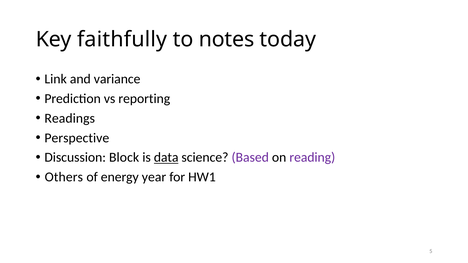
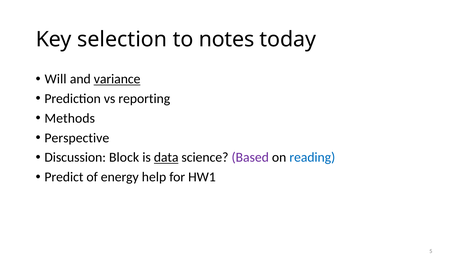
faithfully: faithfully -> selection
Link: Link -> Will
variance underline: none -> present
Readings: Readings -> Methods
reading colour: purple -> blue
Others: Others -> Predict
year: year -> help
